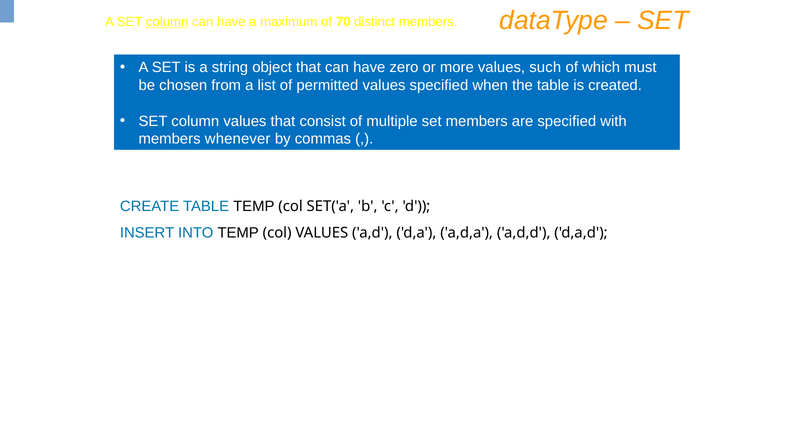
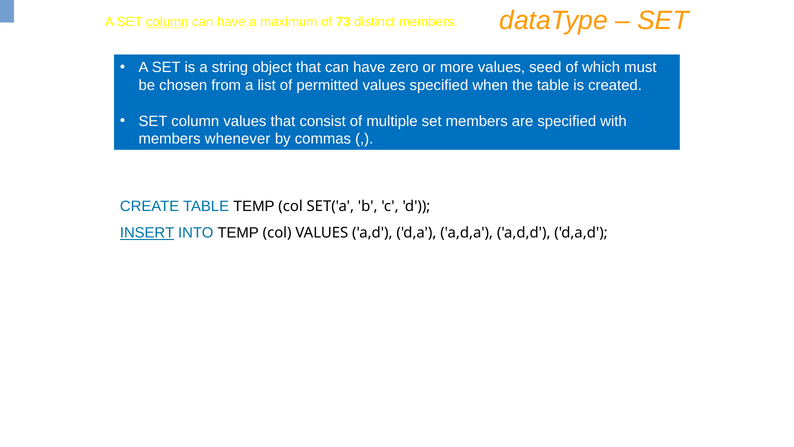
70: 70 -> 73
such: such -> seed
INSERT underline: none -> present
